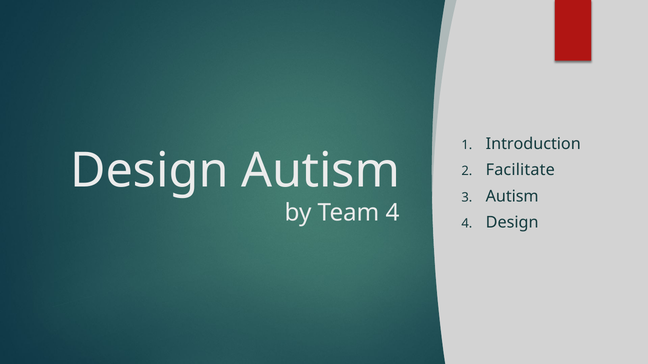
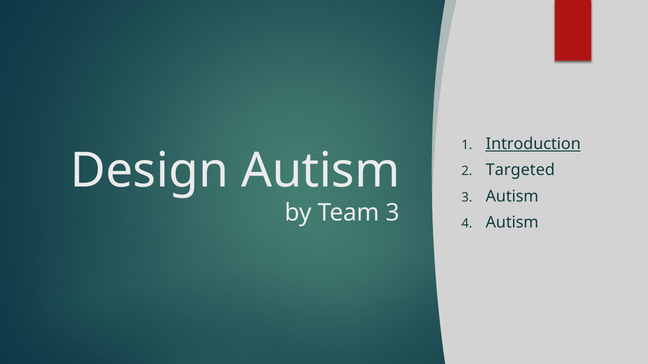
Introduction underline: none -> present
Facilitate: Facilitate -> Targeted
Team 4: 4 -> 3
Design at (512, 223): Design -> Autism
